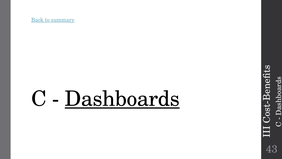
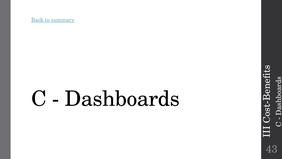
Dashboards underline: present -> none
